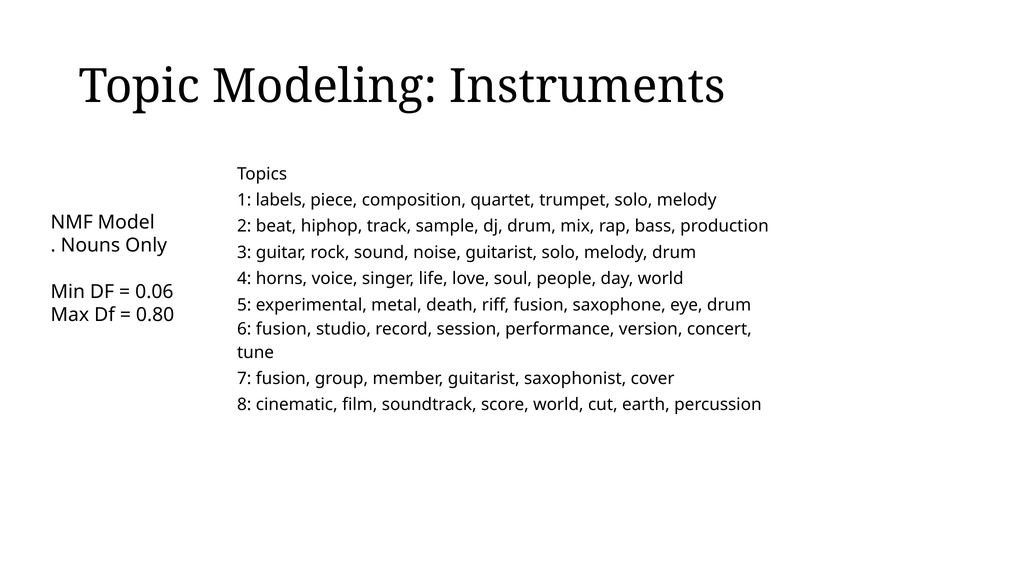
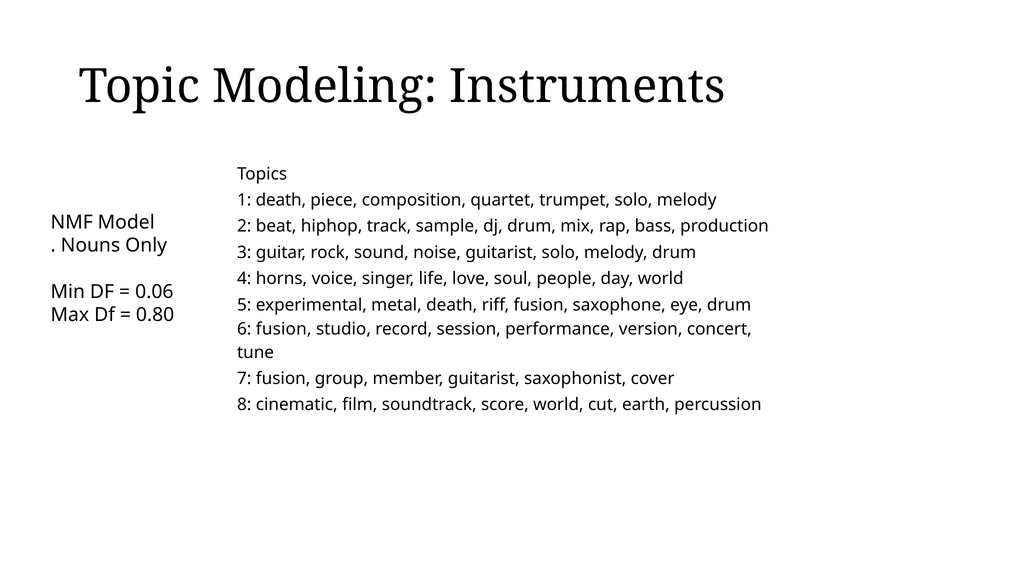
1 labels: labels -> death
